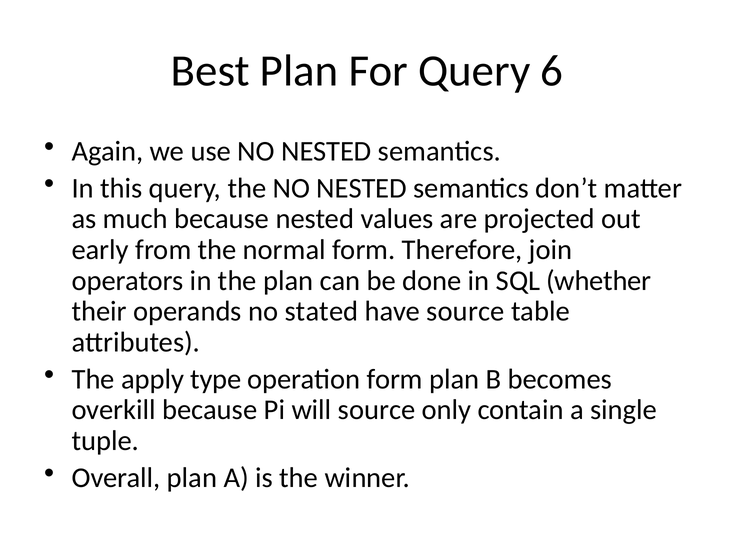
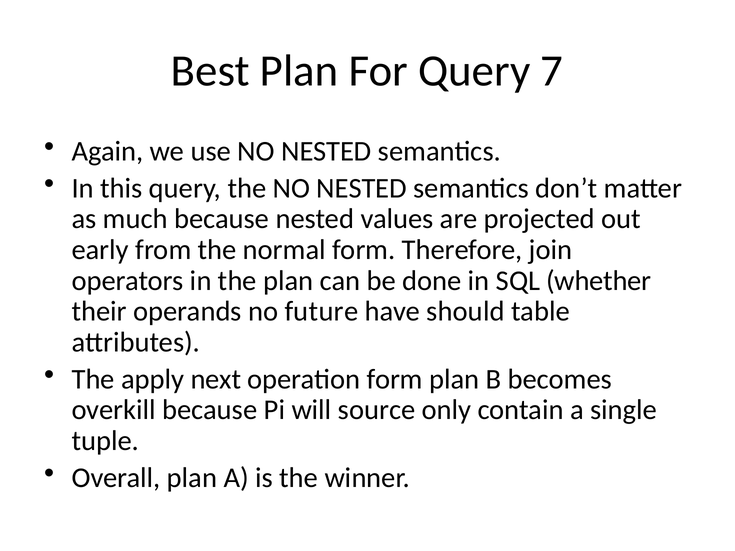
6: 6 -> 7
stated: stated -> future
have source: source -> should
type: type -> next
